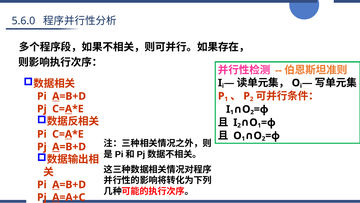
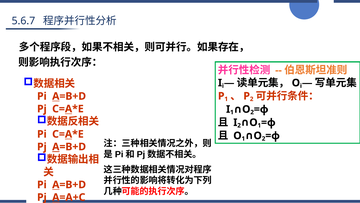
5.6.0: 5.6.0 -> 5.6.7
